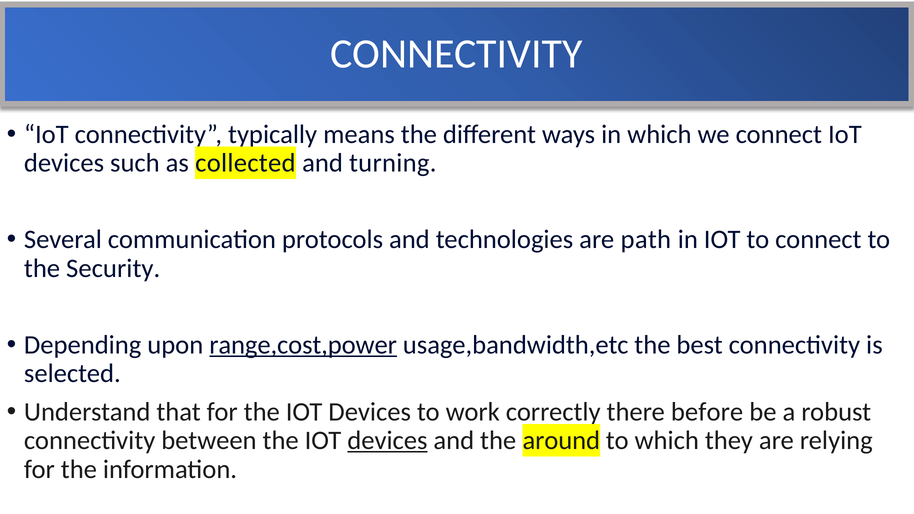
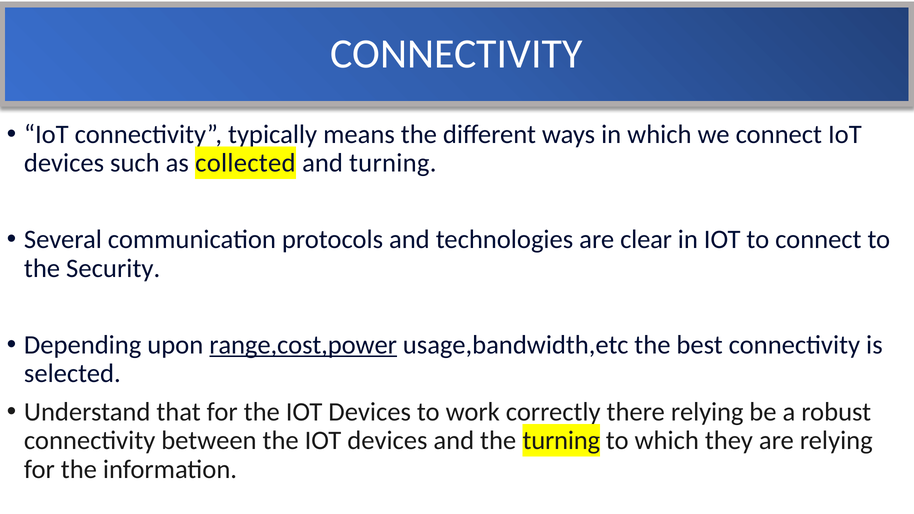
path: path -> clear
there before: before -> relying
devices at (387, 441) underline: present -> none
the around: around -> turning
